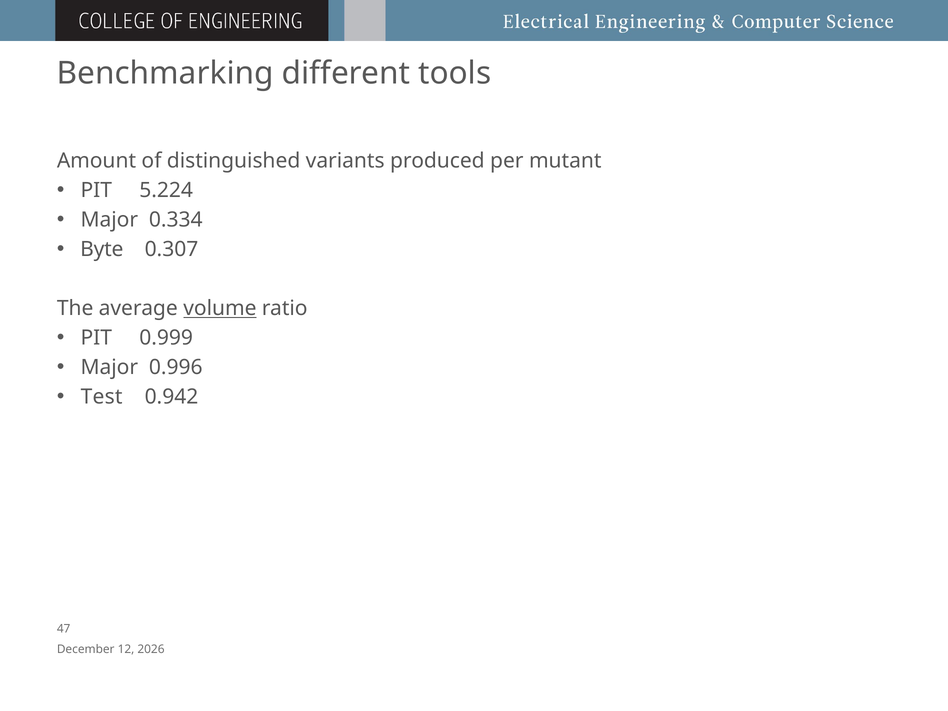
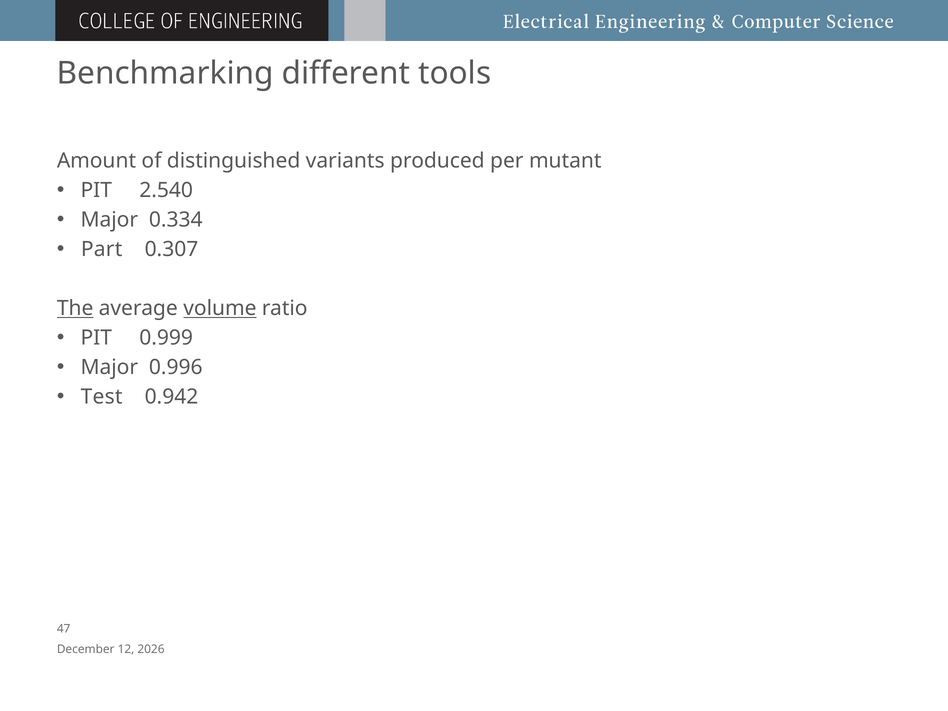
5.224: 5.224 -> 2.540
Byte: Byte -> Part
The underline: none -> present
